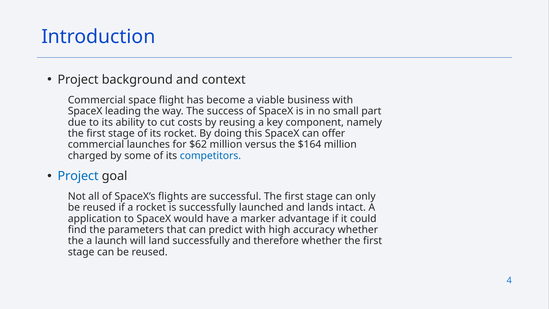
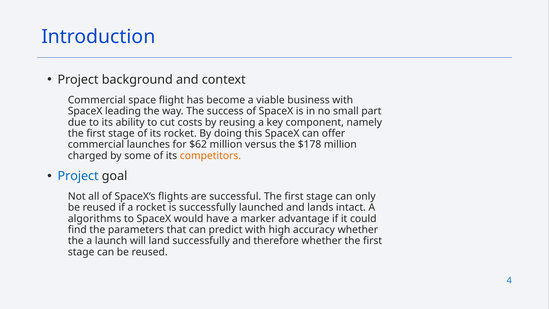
$164: $164 -> $178
competitors colour: blue -> orange
application: application -> algorithms
